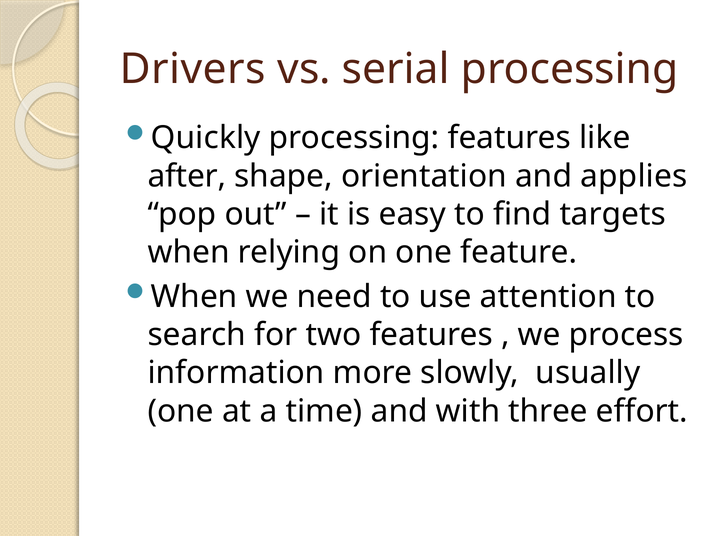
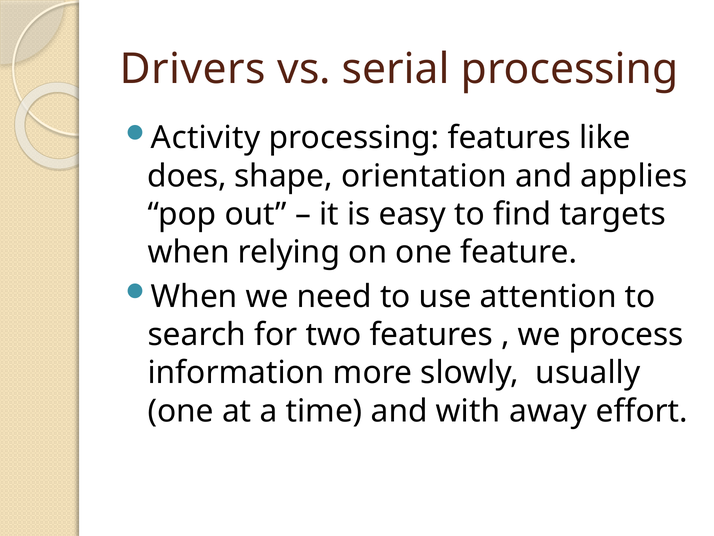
Quickly: Quickly -> Activity
after: after -> does
three: three -> away
